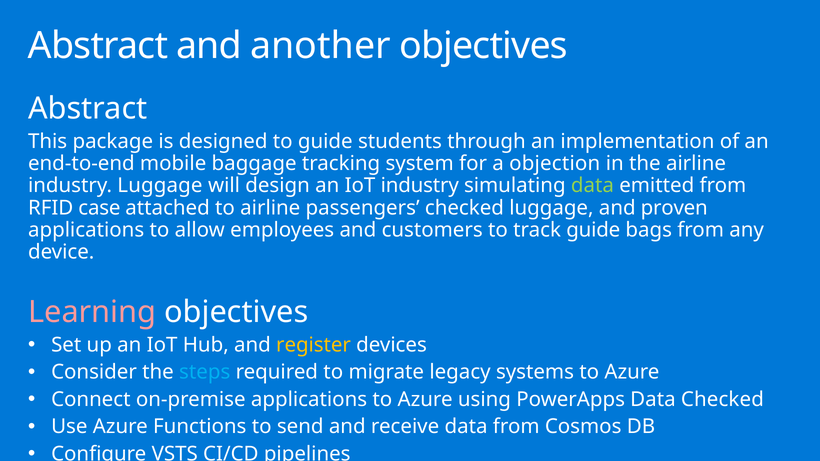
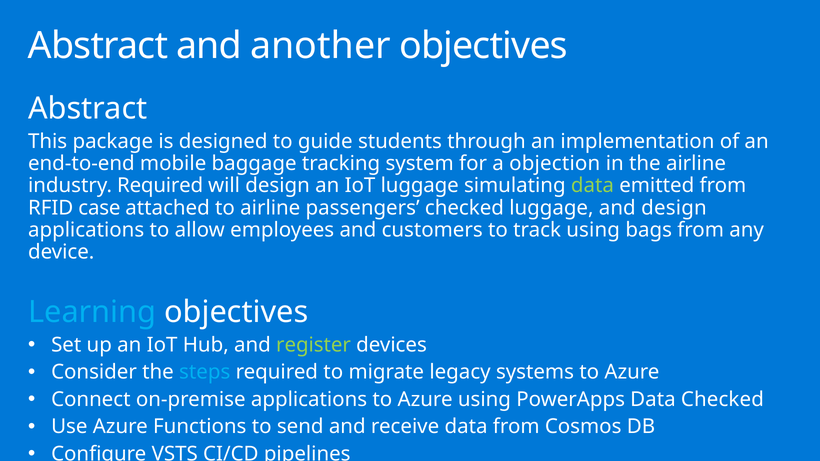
industry Luggage: Luggage -> Required
IoT industry: industry -> luggage
and proven: proven -> design
track guide: guide -> using
Learning colour: pink -> light blue
register colour: yellow -> light green
